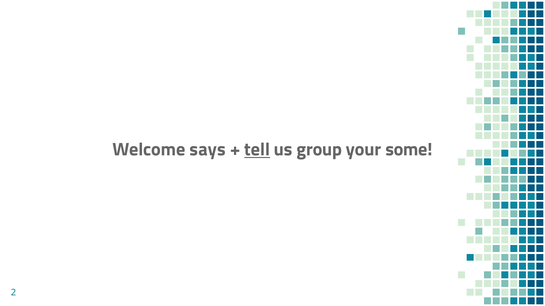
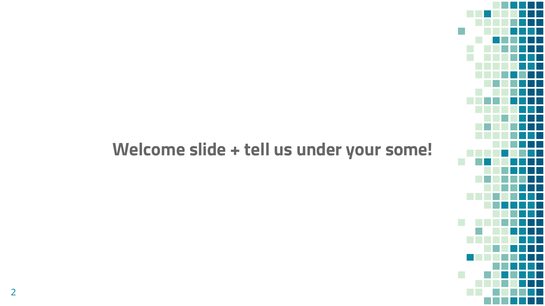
says: says -> slide
tell underline: present -> none
group: group -> under
